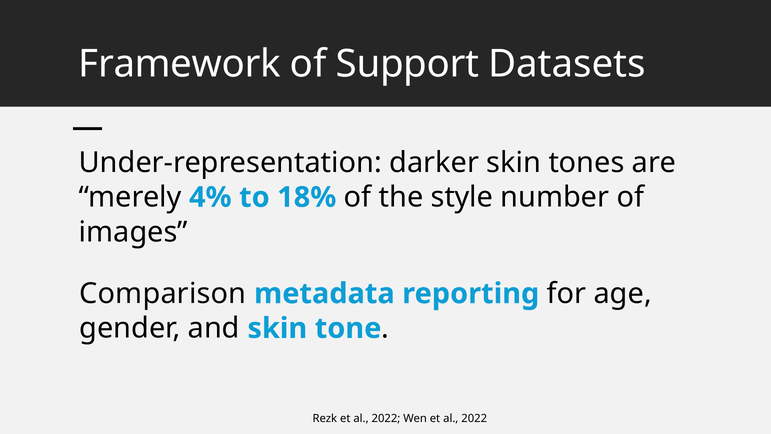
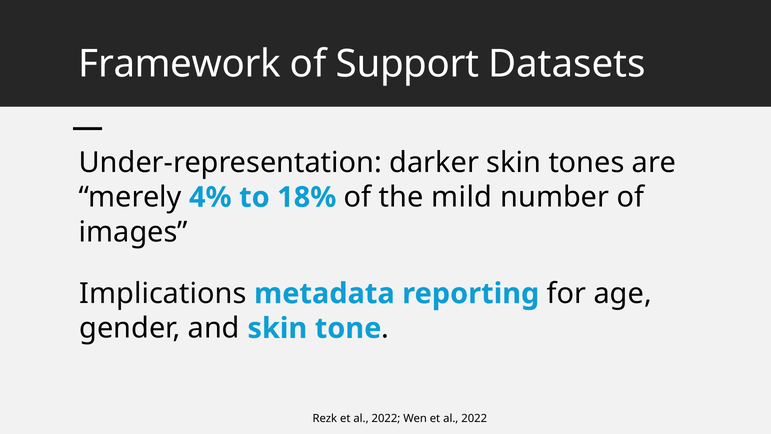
style: style -> mild
Comparison: Comparison -> Implications
